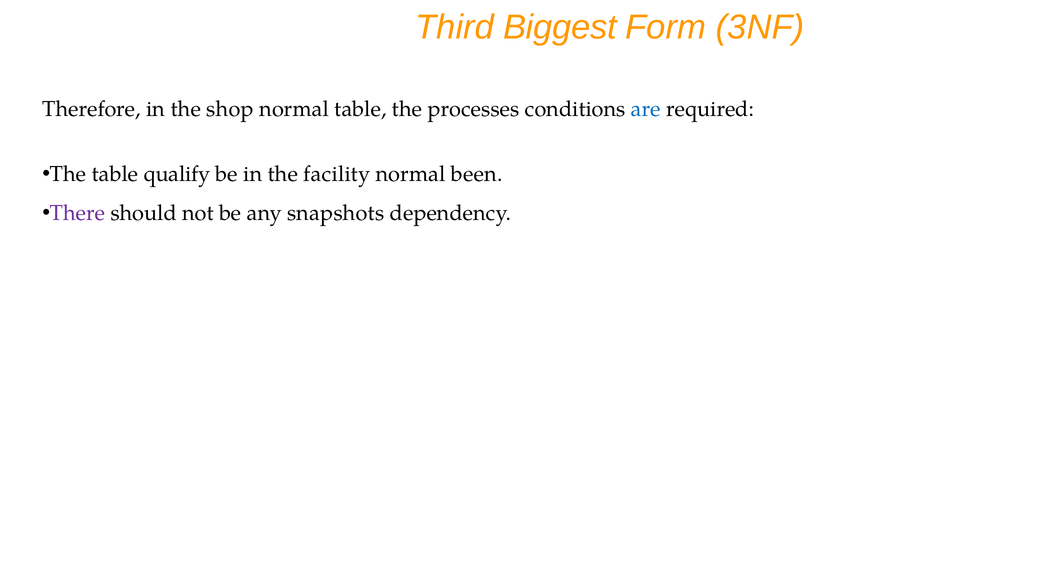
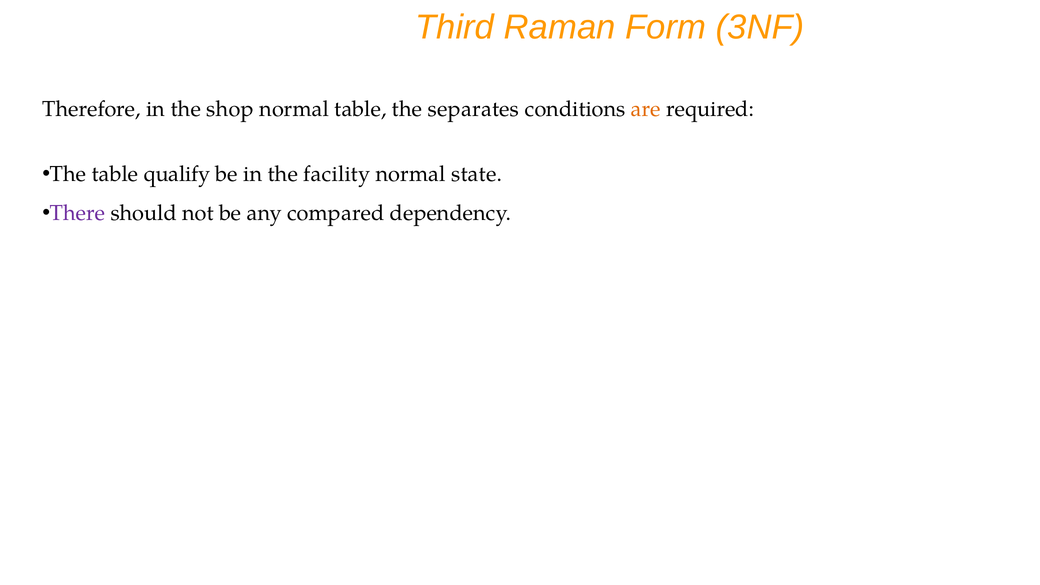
Biggest: Biggest -> Raman
processes: processes -> separates
are colour: blue -> orange
been: been -> state
snapshots: snapshots -> compared
